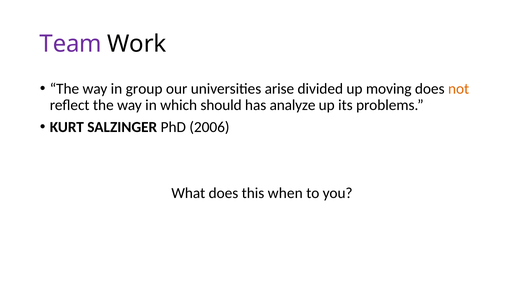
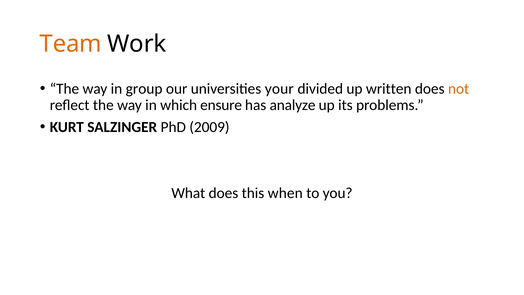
Team colour: purple -> orange
arise: arise -> your
moving: moving -> written
should: should -> ensure
2006: 2006 -> 2009
